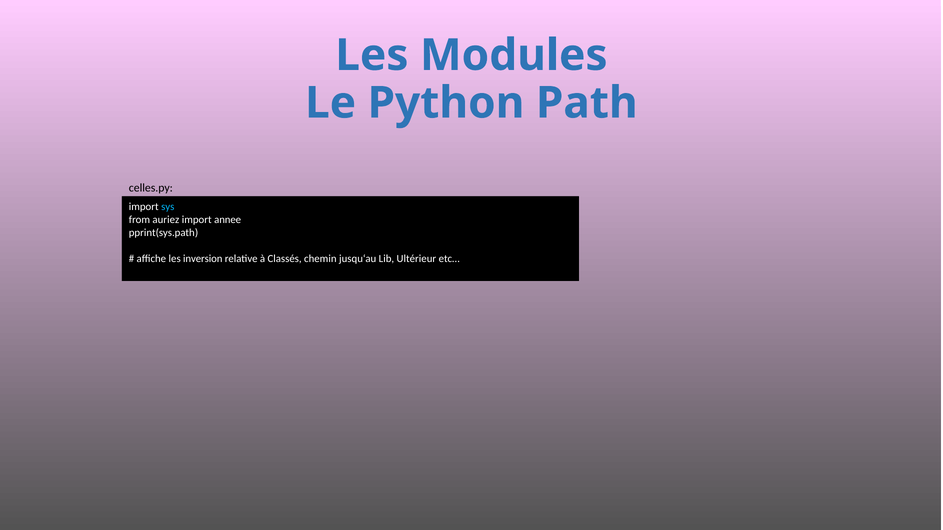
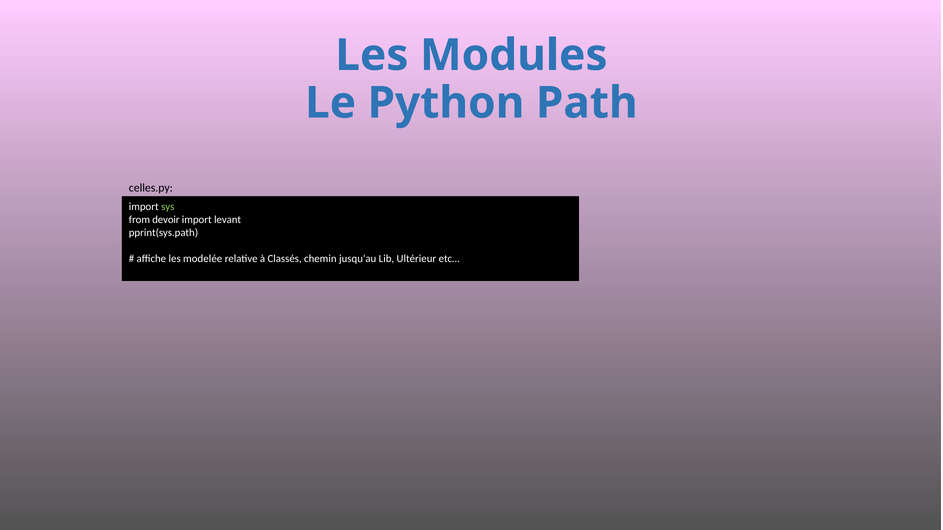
sys colour: light blue -> light green
auriez: auriez -> devoir
annee: annee -> levant
inversion: inversion -> modelée
